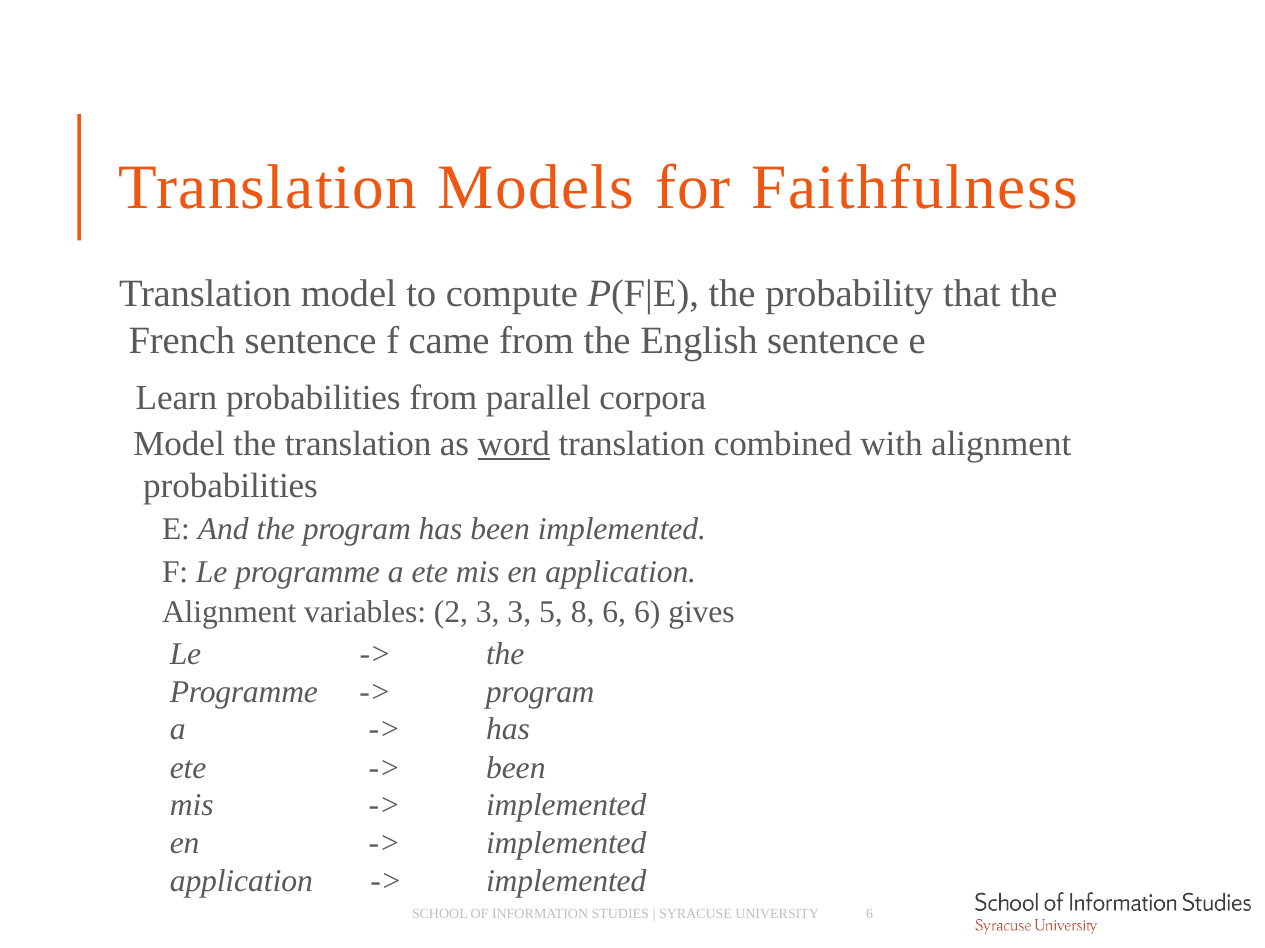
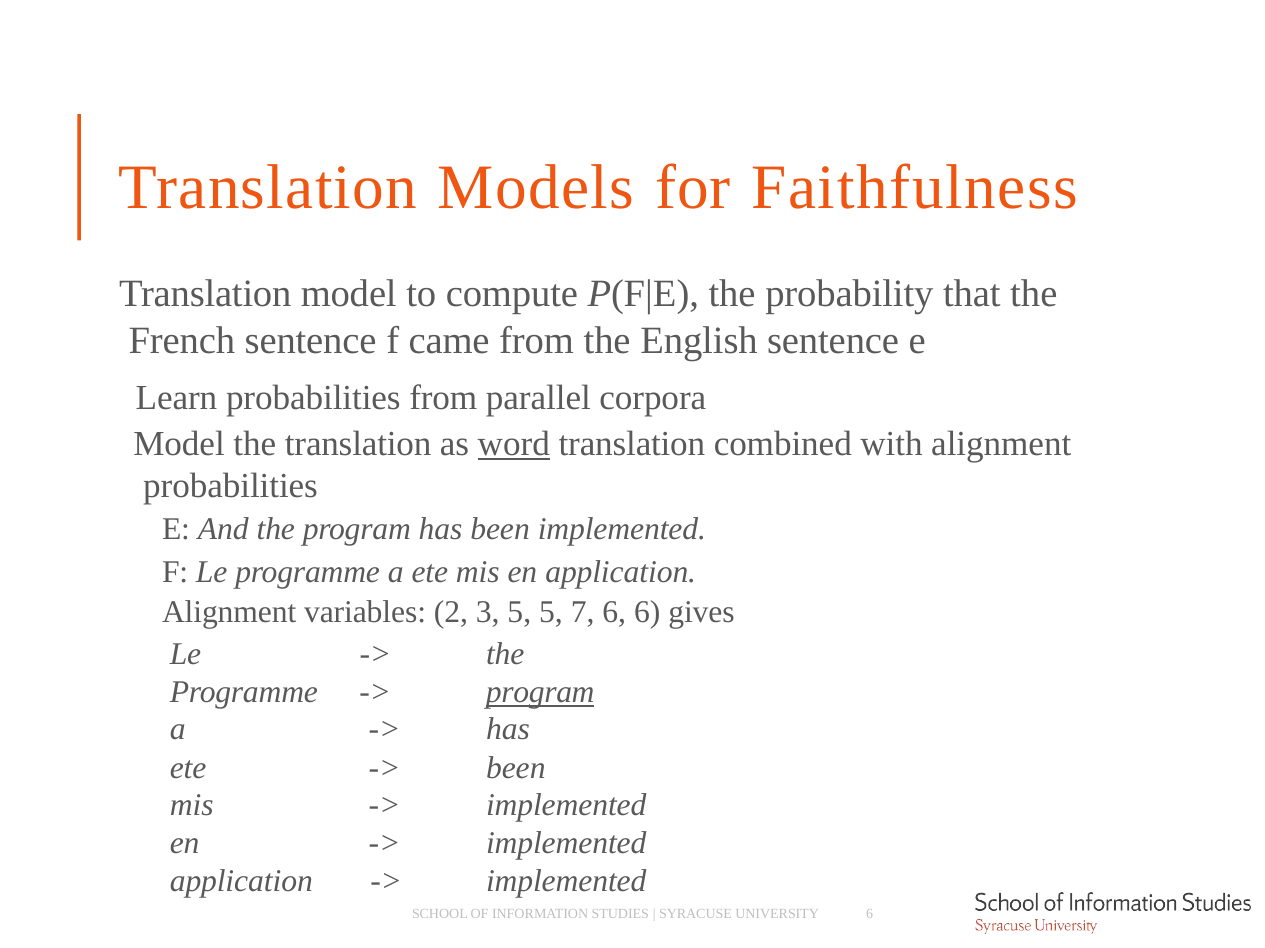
3 3: 3 -> 5
8: 8 -> 7
program at (540, 693) underline: none -> present
